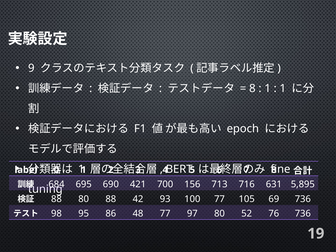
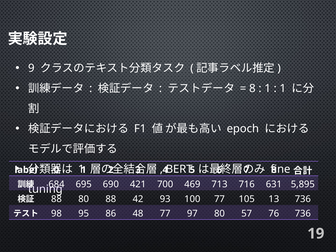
156: 156 -> 469
69: 69 -> 13
52: 52 -> 57
